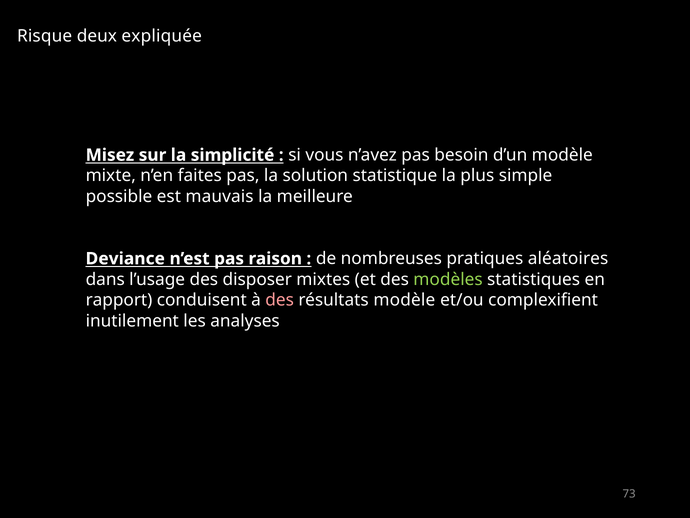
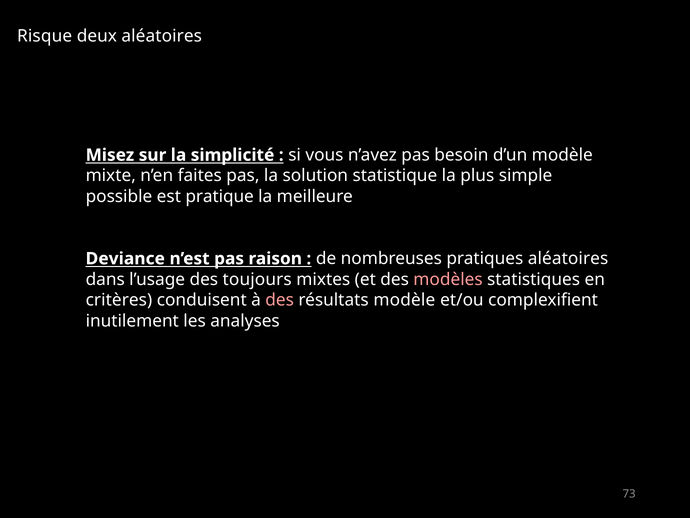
deux expliquée: expliquée -> aléatoires
mauvais: mauvais -> pratique
disposer: disposer -> toujours
modèles colour: light green -> pink
rapport: rapport -> critères
